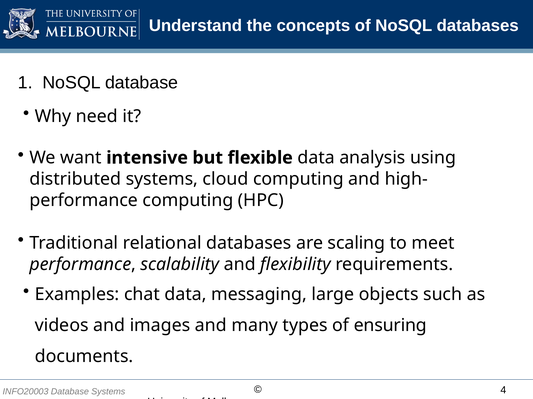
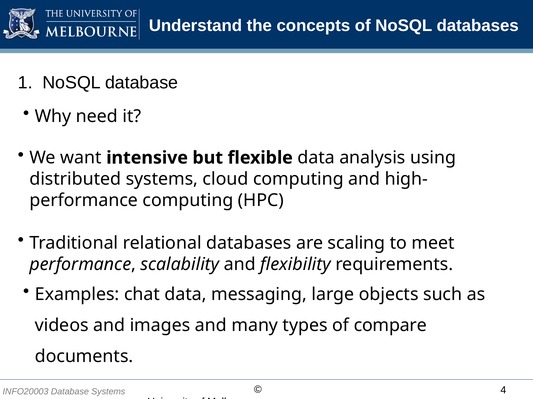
ensuring: ensuring -> compare
